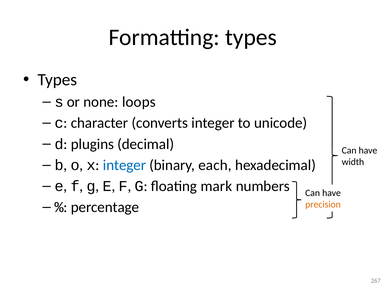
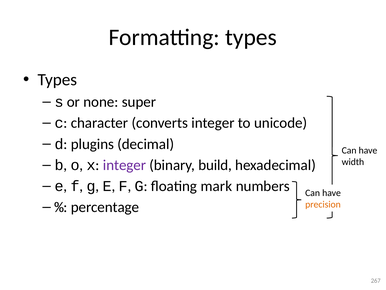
loops: loops -> super
integer at (124, 165) colour: blue -> purple
each: each -> build
